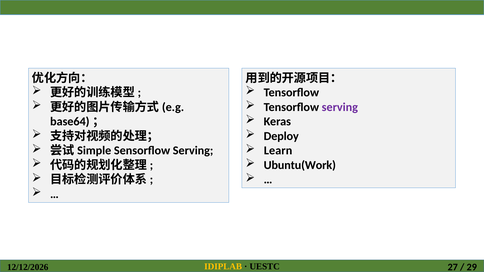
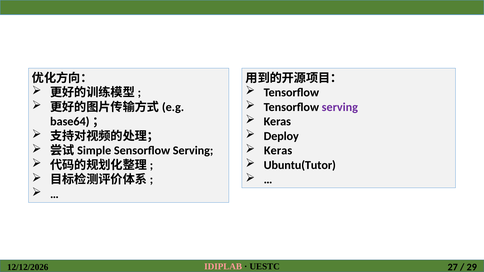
Learn at (278, 151): Learn -> Keras
Ubuntu(Work: Ubuntu(Work -> Ubuntu(Tutor
IDIPLAB colour: yellow -> pink
